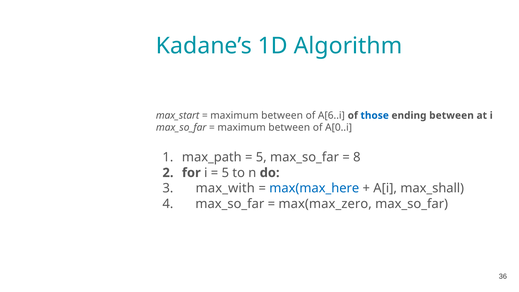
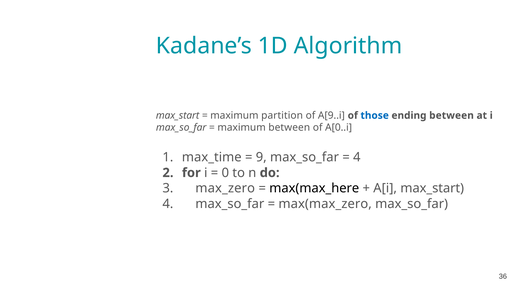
between at (282, 115): between -> partition
A[6..i: A[6..i -> A[9..i
max_path: max_path -> max_time
5 at (261, 157): 5 -> 9
8 at (357, 157): 8 -> 4
5 at (225, 173): 5 -> 0
max_with: max_with -> max_zero
max(max_here colour: blue -> black
A[i max_shall: max_shall -> max_start
